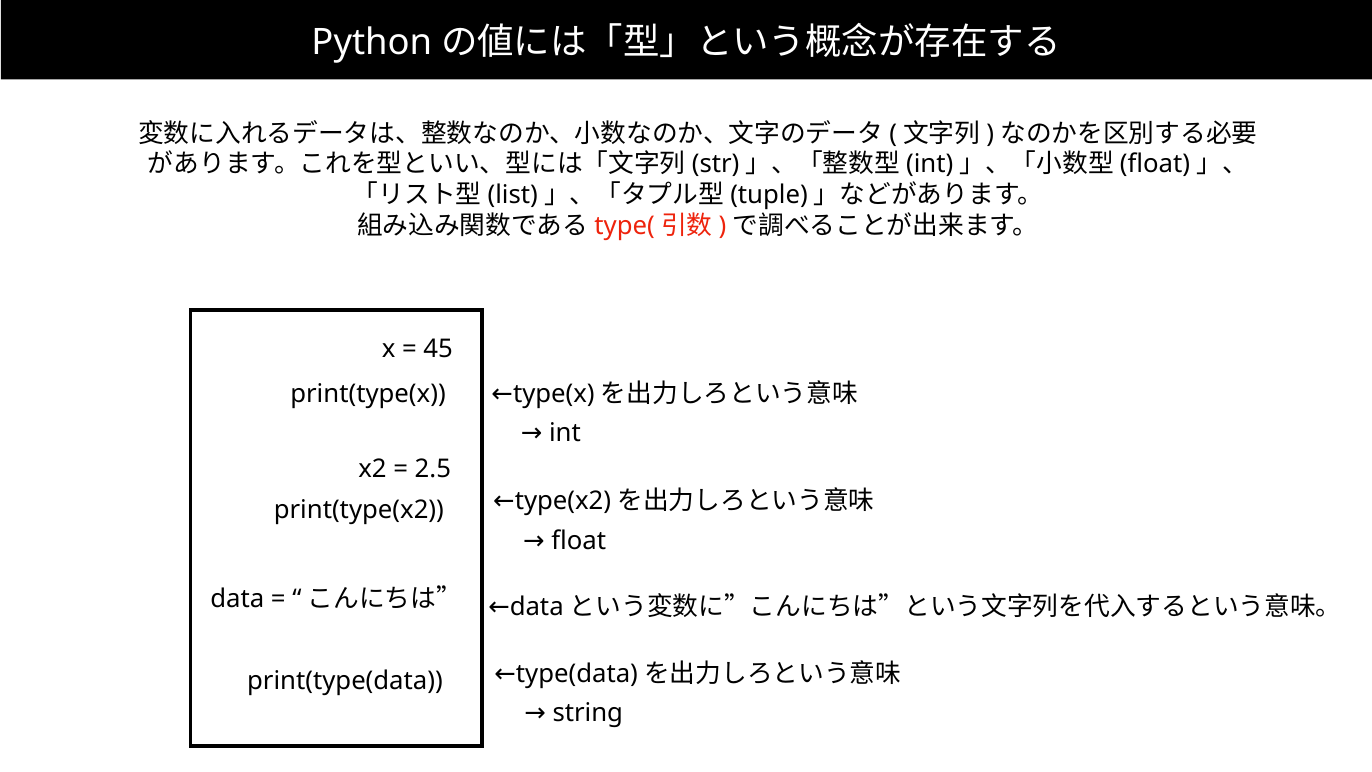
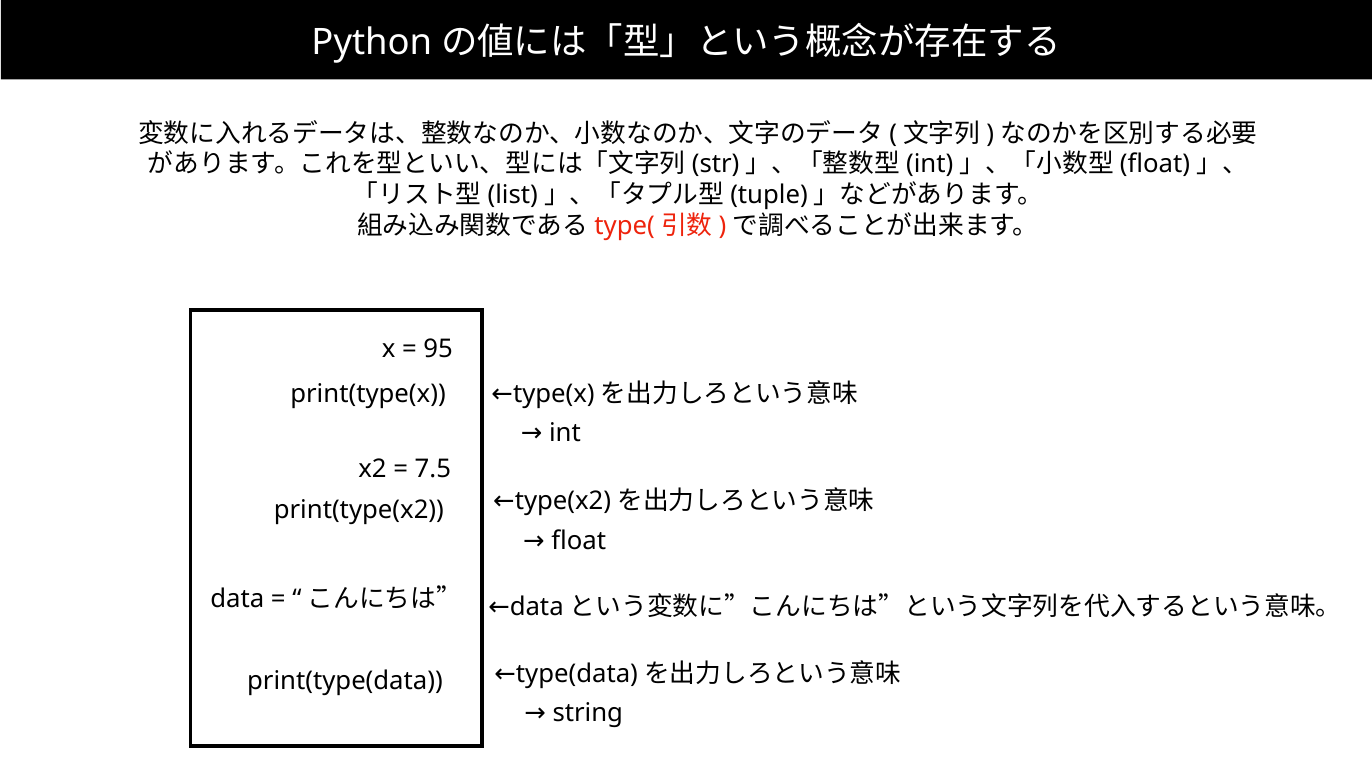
45: 45 -> 95
2.5: 2.5 -> 7.5
